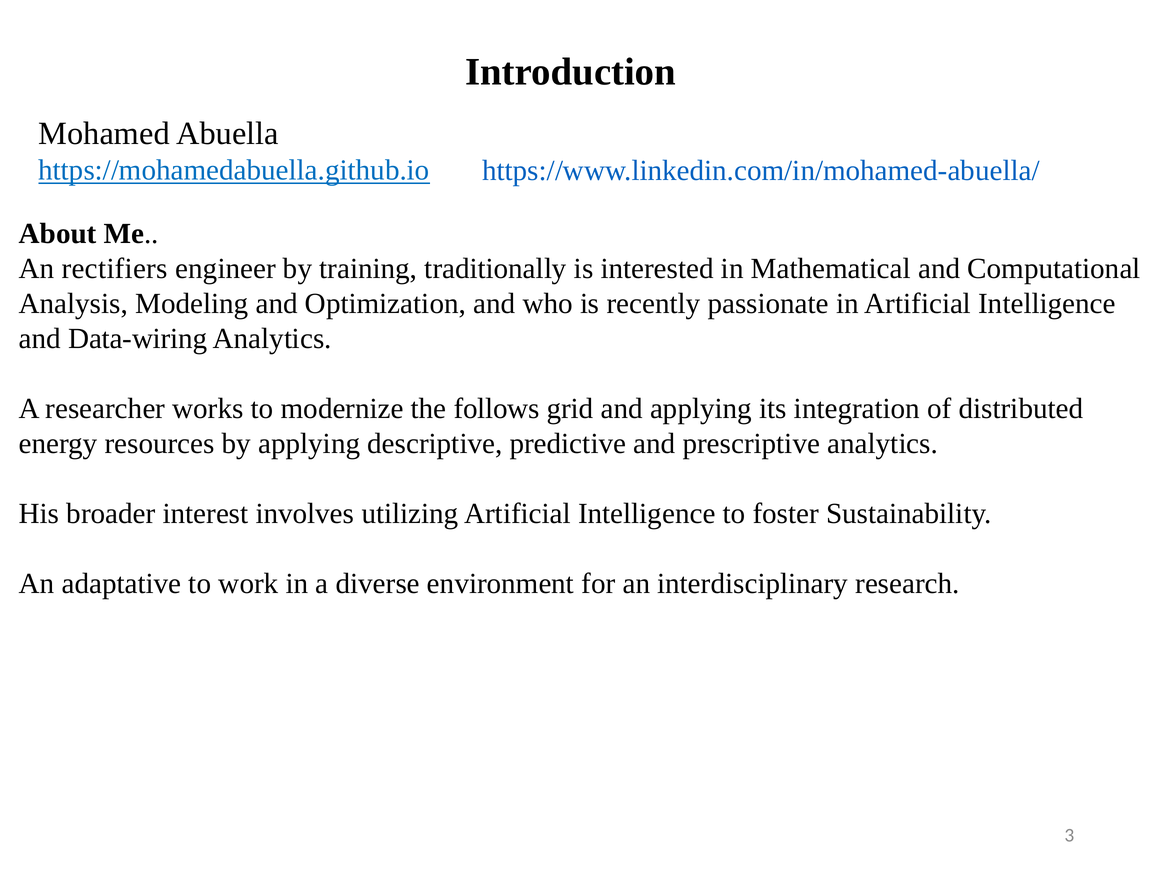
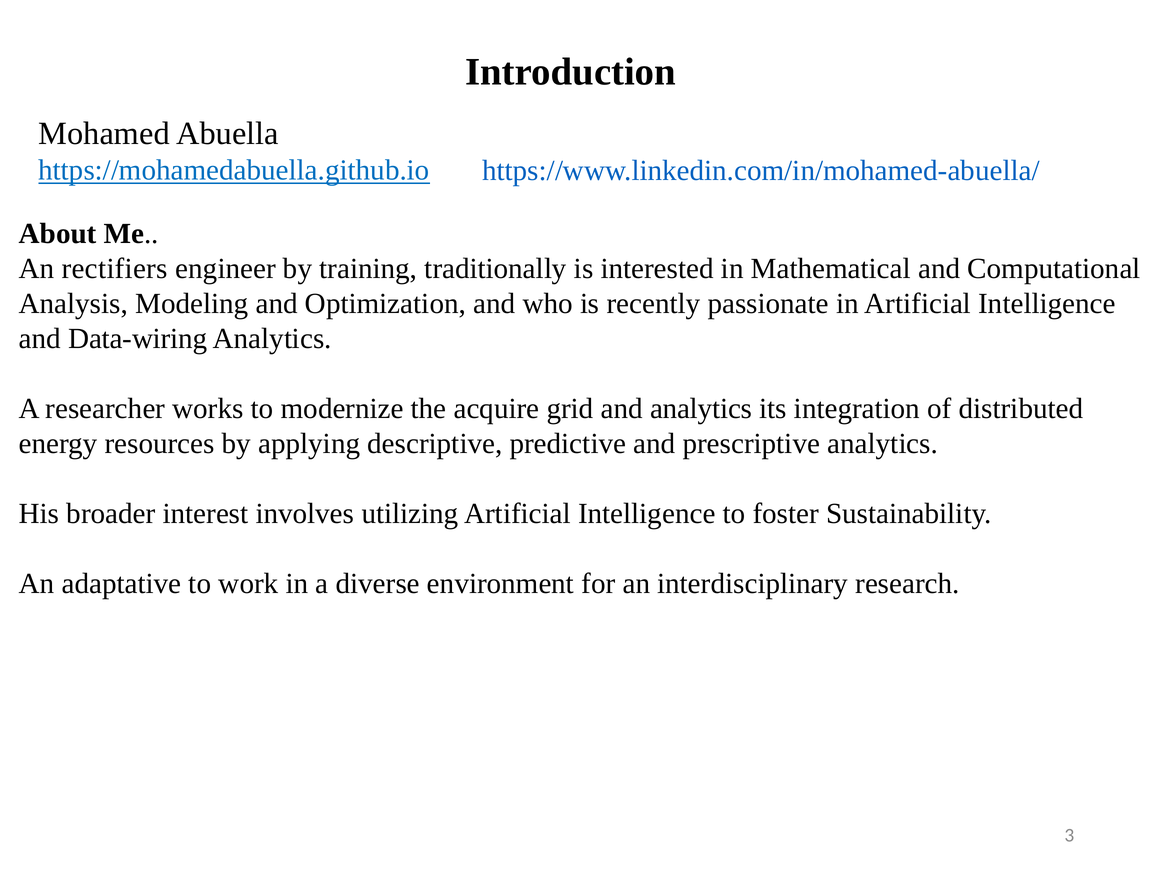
follows: follows -> acquire
and applying: applying -> analytics
